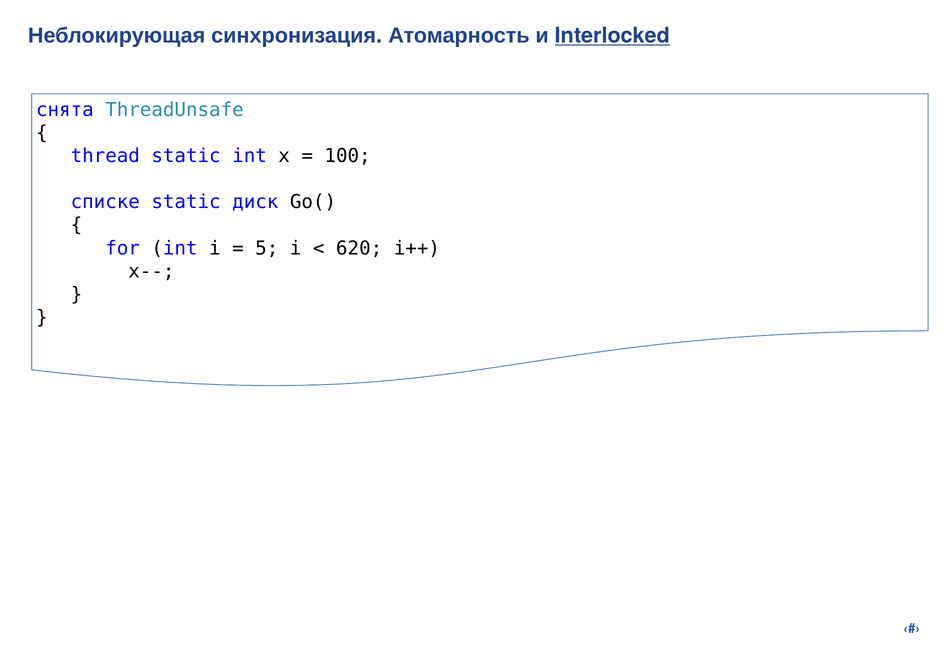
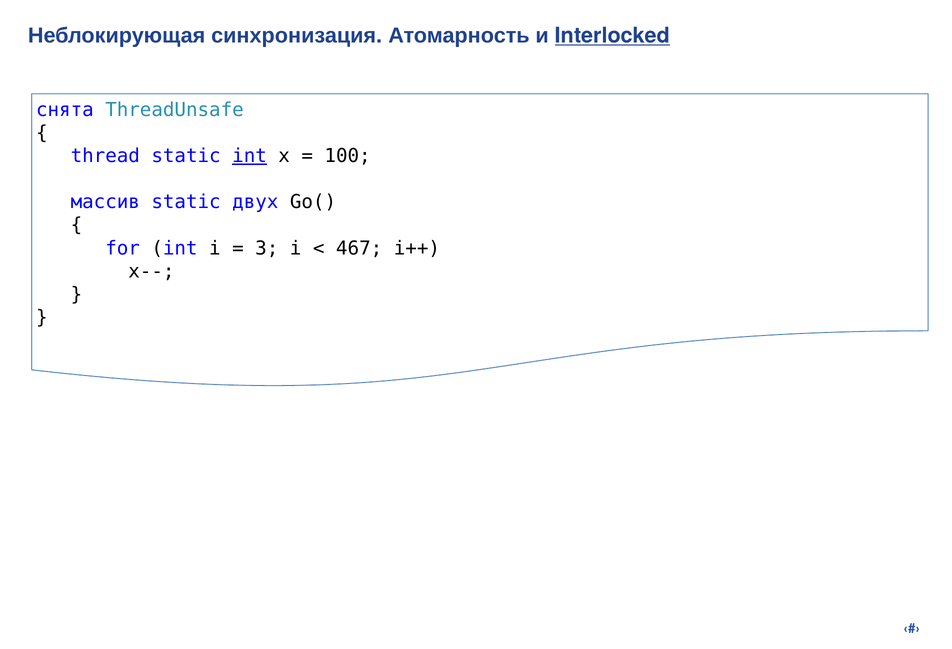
int at (250, 156) underline: none -> present
списке: списке -> массив
диск: диск -> двух
5: 5 -> 3
620: 620 -> 467
